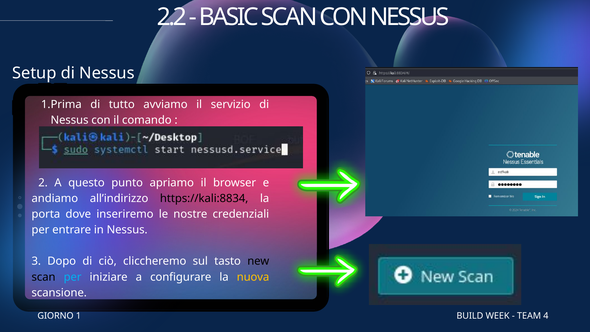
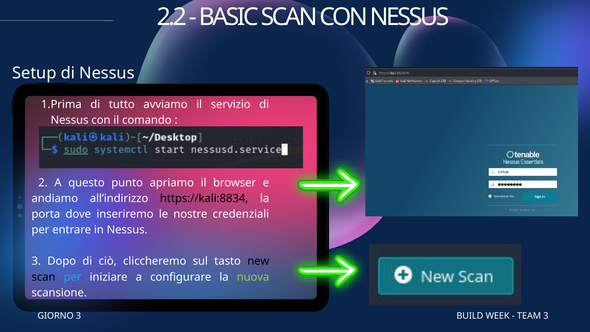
nuova colour: yellow -> light green
GIORNO 1: 1 -> 3
TEAM 4: 4 -> 3
